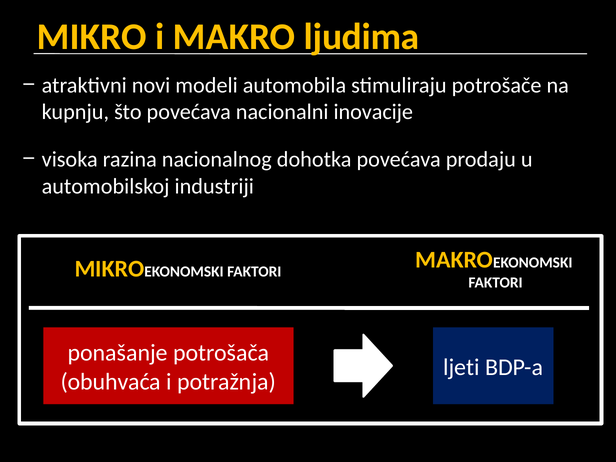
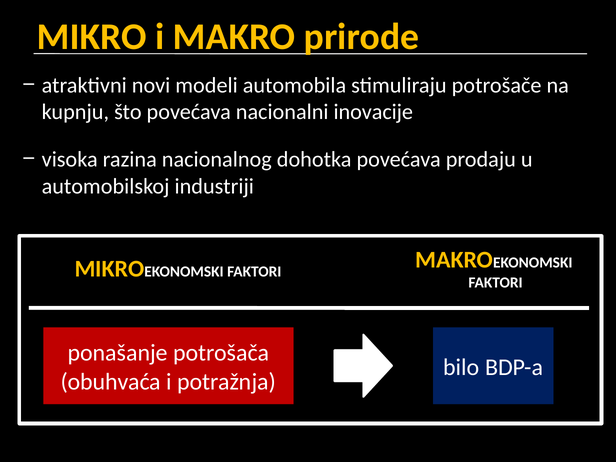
ljudima: ljudima -> prirode
ljeti: ljeti -> bilo
